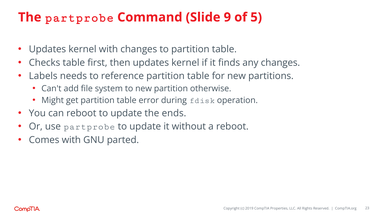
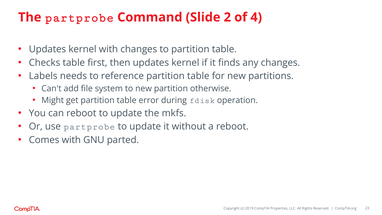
9: 9 -> 2
5: 5 -> 4
ends: ends -> mkfs
